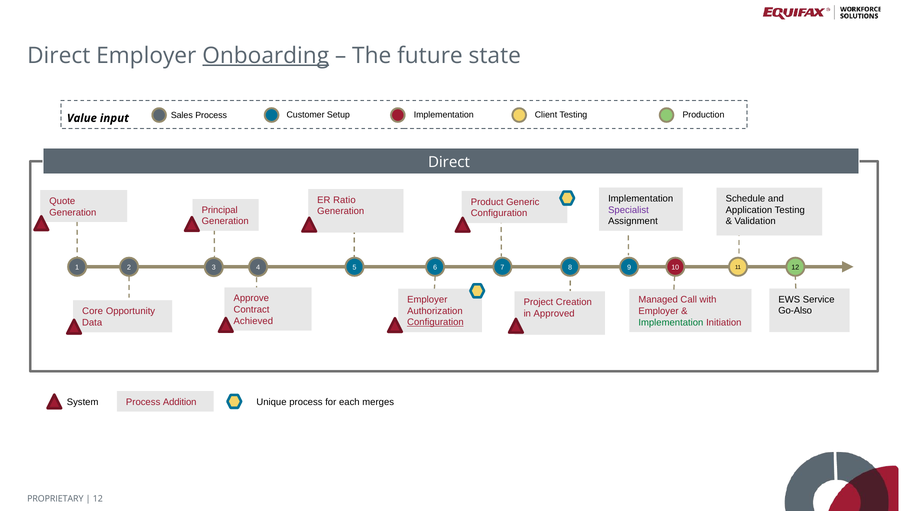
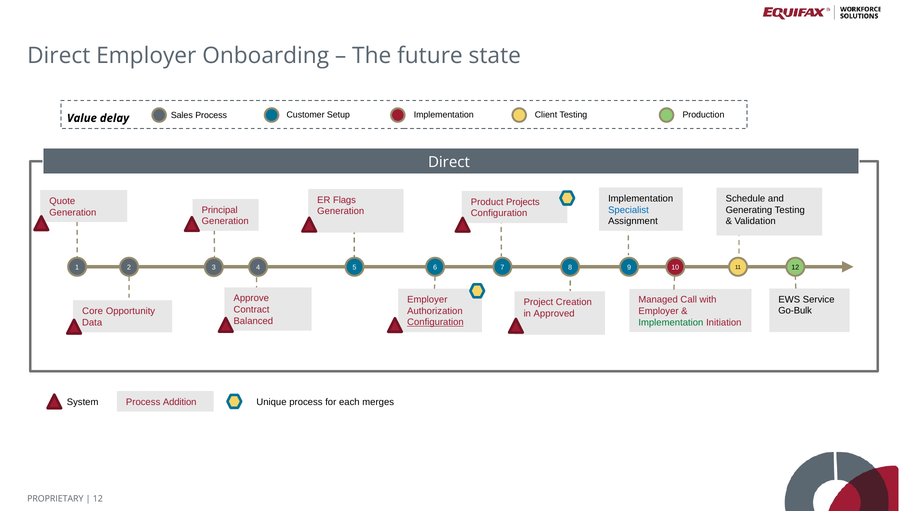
Onboarding underline: present -> none
input: input -> delay
Ratio: Ratio -> Flags
Generic: Generic -> Projects
Specialist colour: purple -> blue
Application: Application -> Generating
Go-Also: Go-Also -> Go-Bulk
Achieved: Achieved -> Balanced
